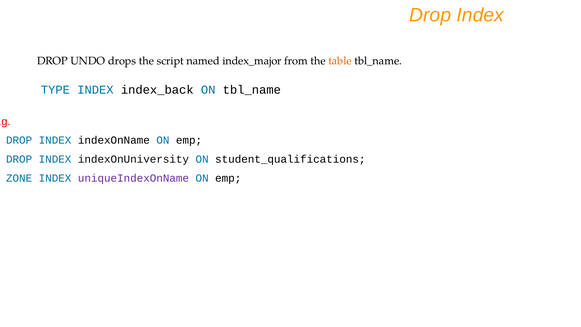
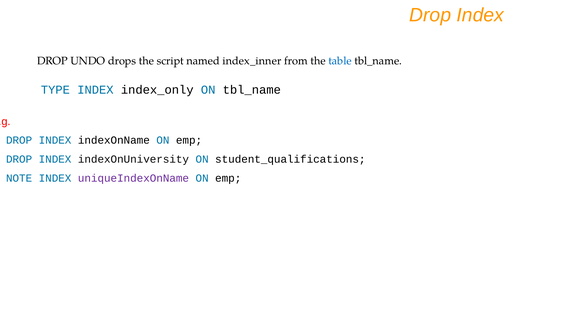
index_major: index_major -> index_inner
table colour: orange -> blue
index_back: index_back -> index_only
ZONE: ZONE -> NOTE
